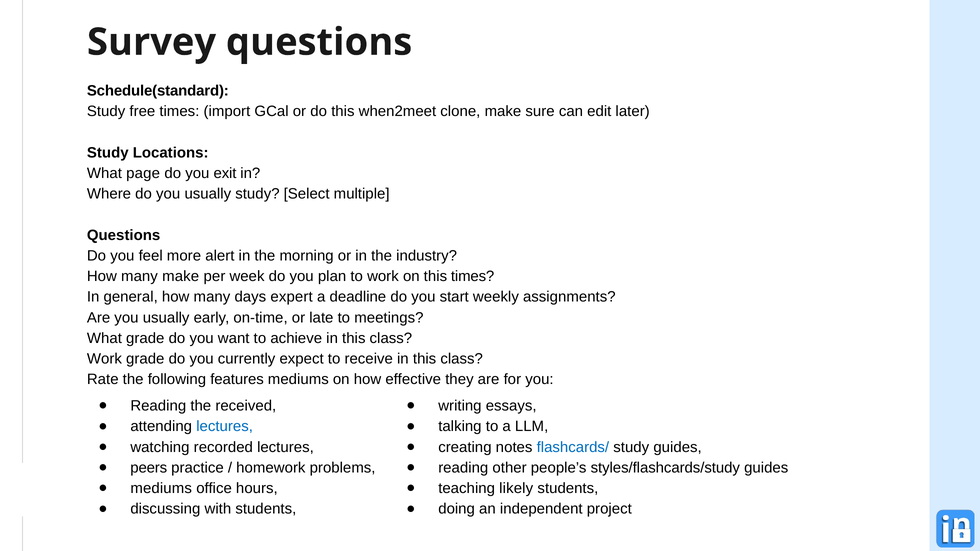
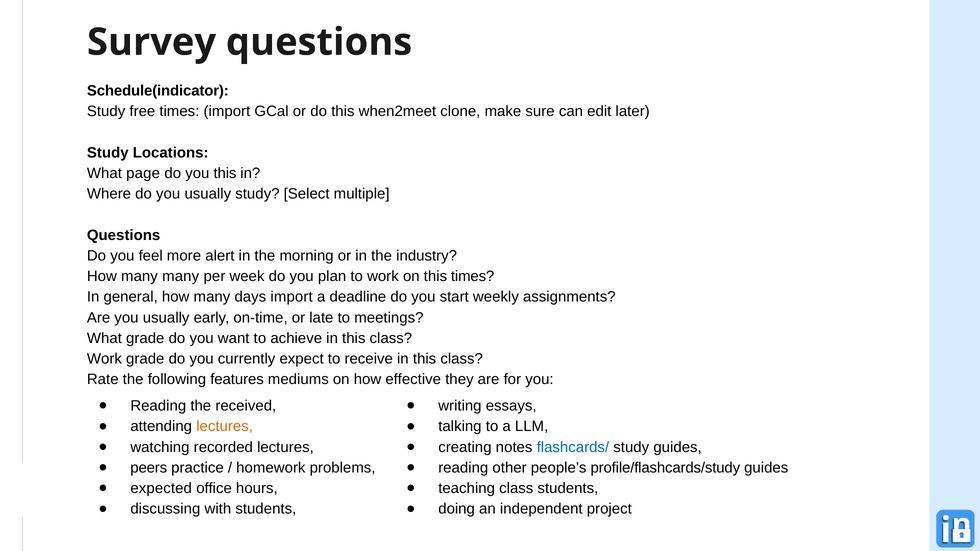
Schedule(standard: Schedule(standard -> Schedule(indicator
you exit: exit -> this
many make: make -> many
days expert: expert -> import
lectures at (225, 427) colour: blue -> orange
styles/flashcards/study: styles/flashcards/study -> profile/flashcards/study
mediums at (161, 489): mediums -> expected
teaching likely: likely -> class
